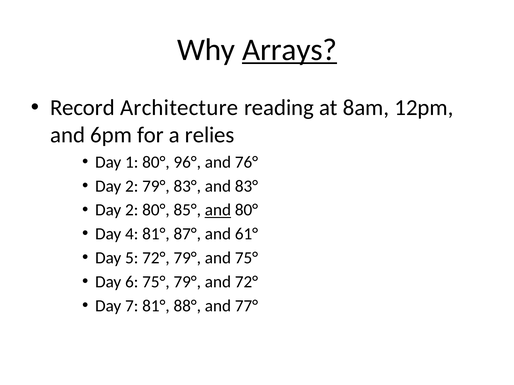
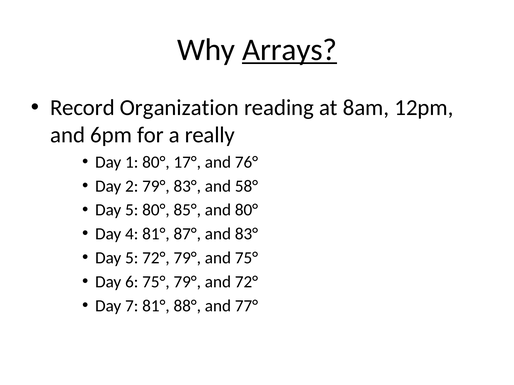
Architecture: Architecture -> Organization
relies: relies -> really
96°: 96° -> 17°
and 83°: 83° -> 58°
2 at (132, 210): 2 -> 5
and at (218, 210) underline: present -> none
and 61°: 61° -> 83°
